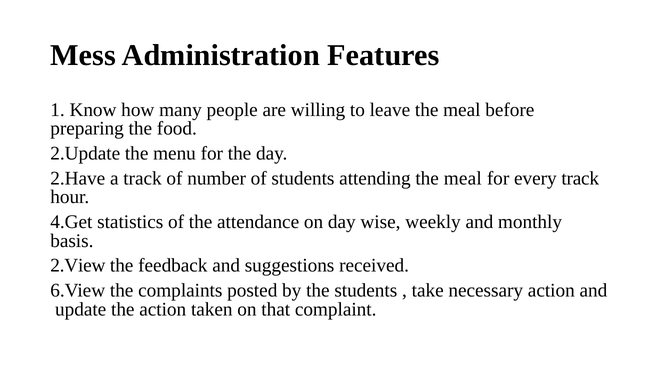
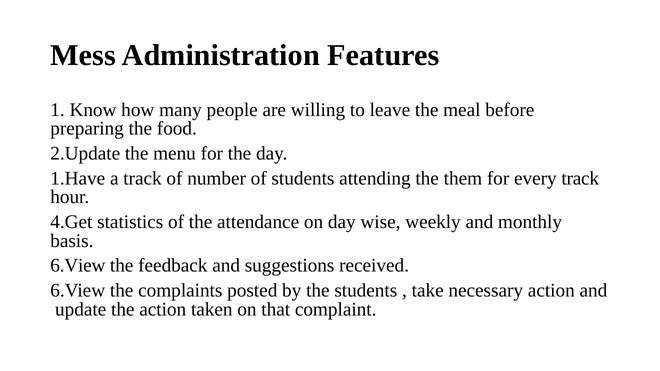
2.Have: 2.Have -> 1.Have
attending the meal: meal -> them
2.View at (78, 266): 2.View -> 6.View
